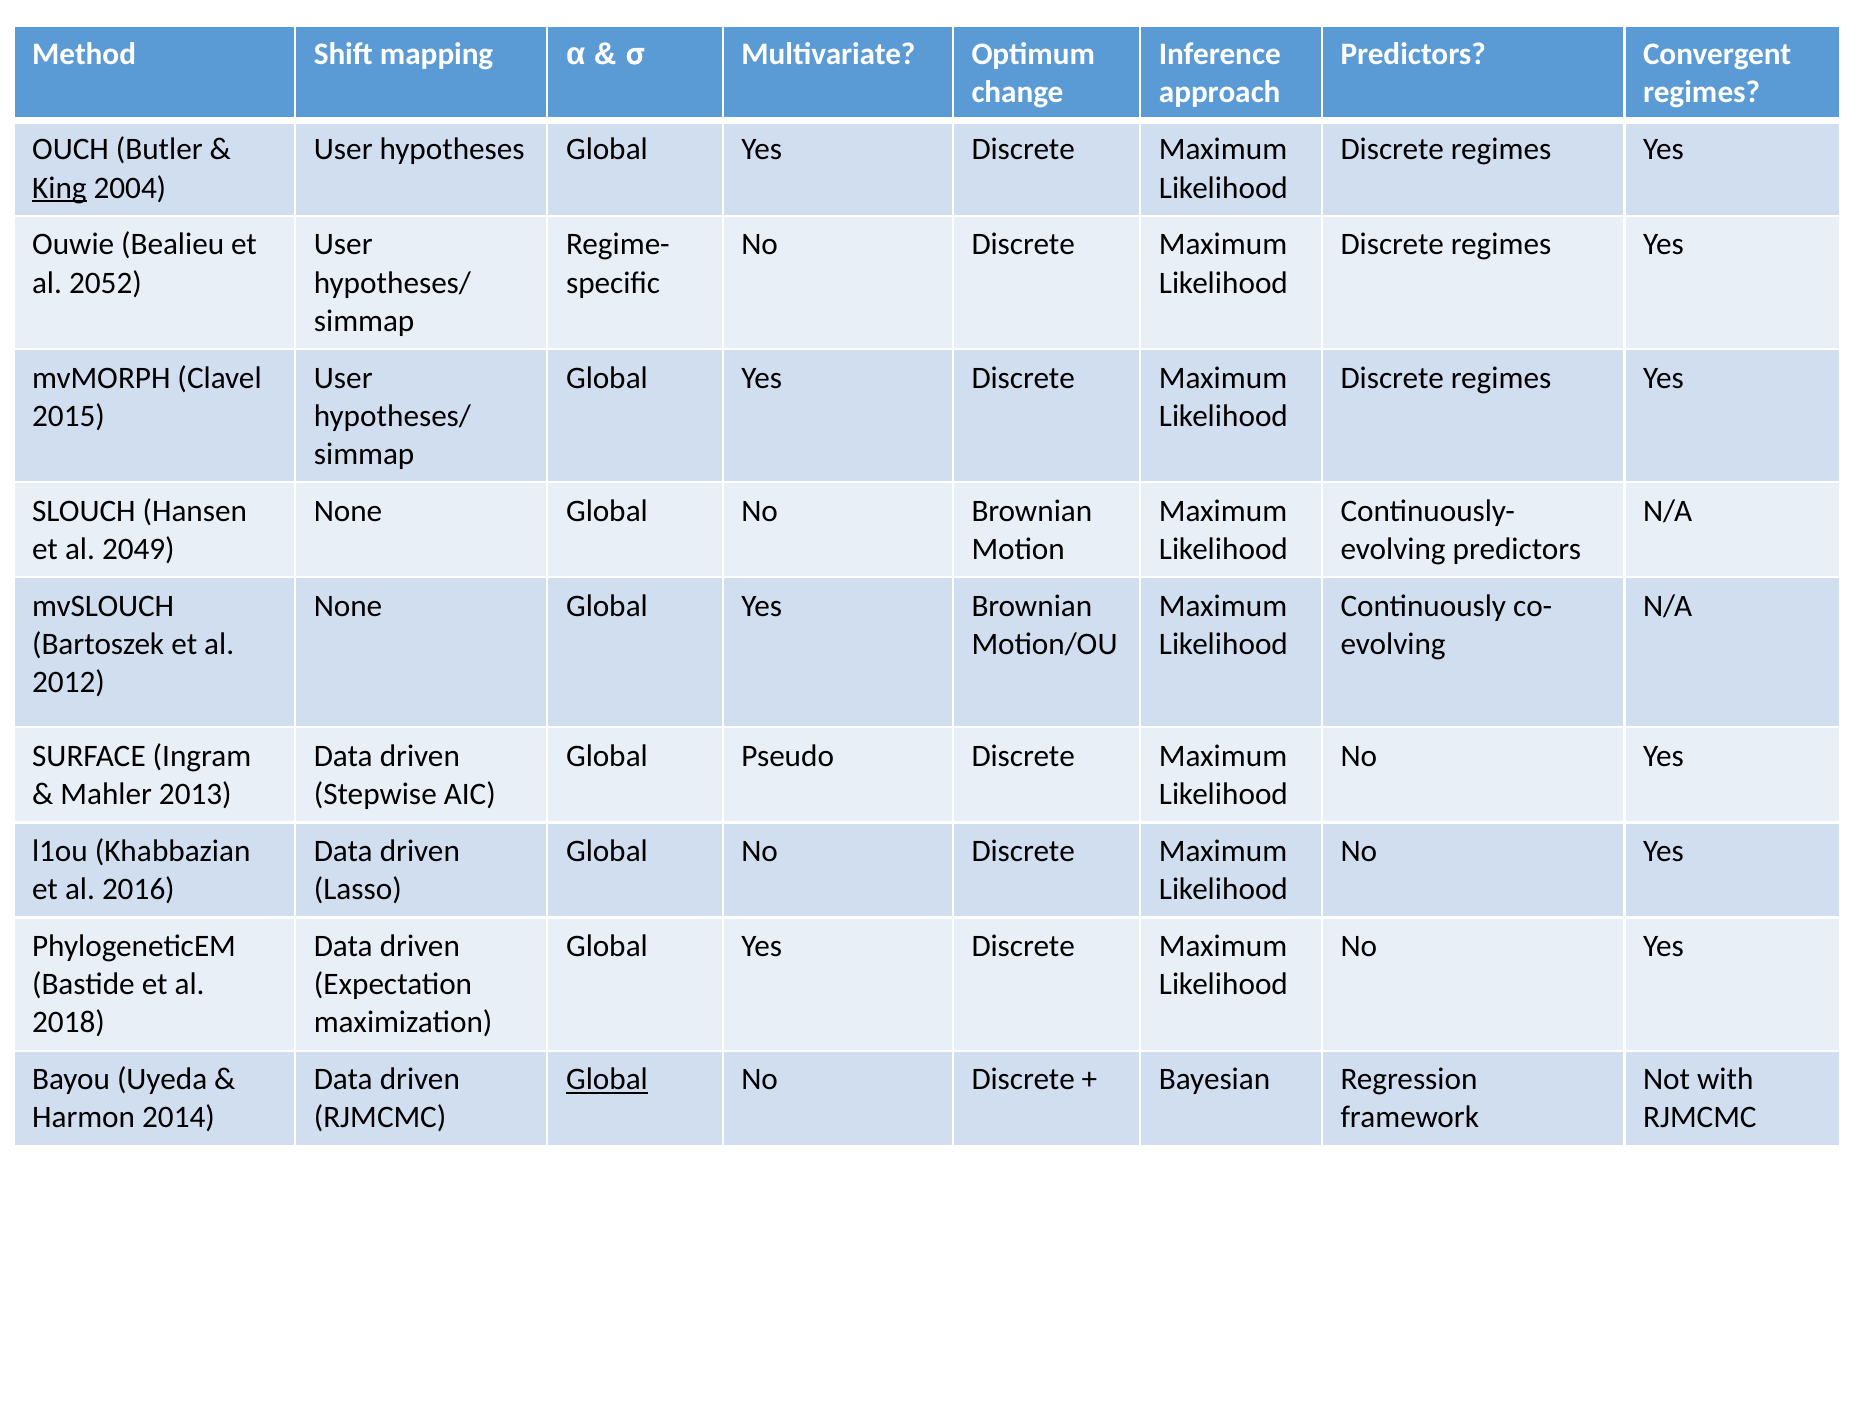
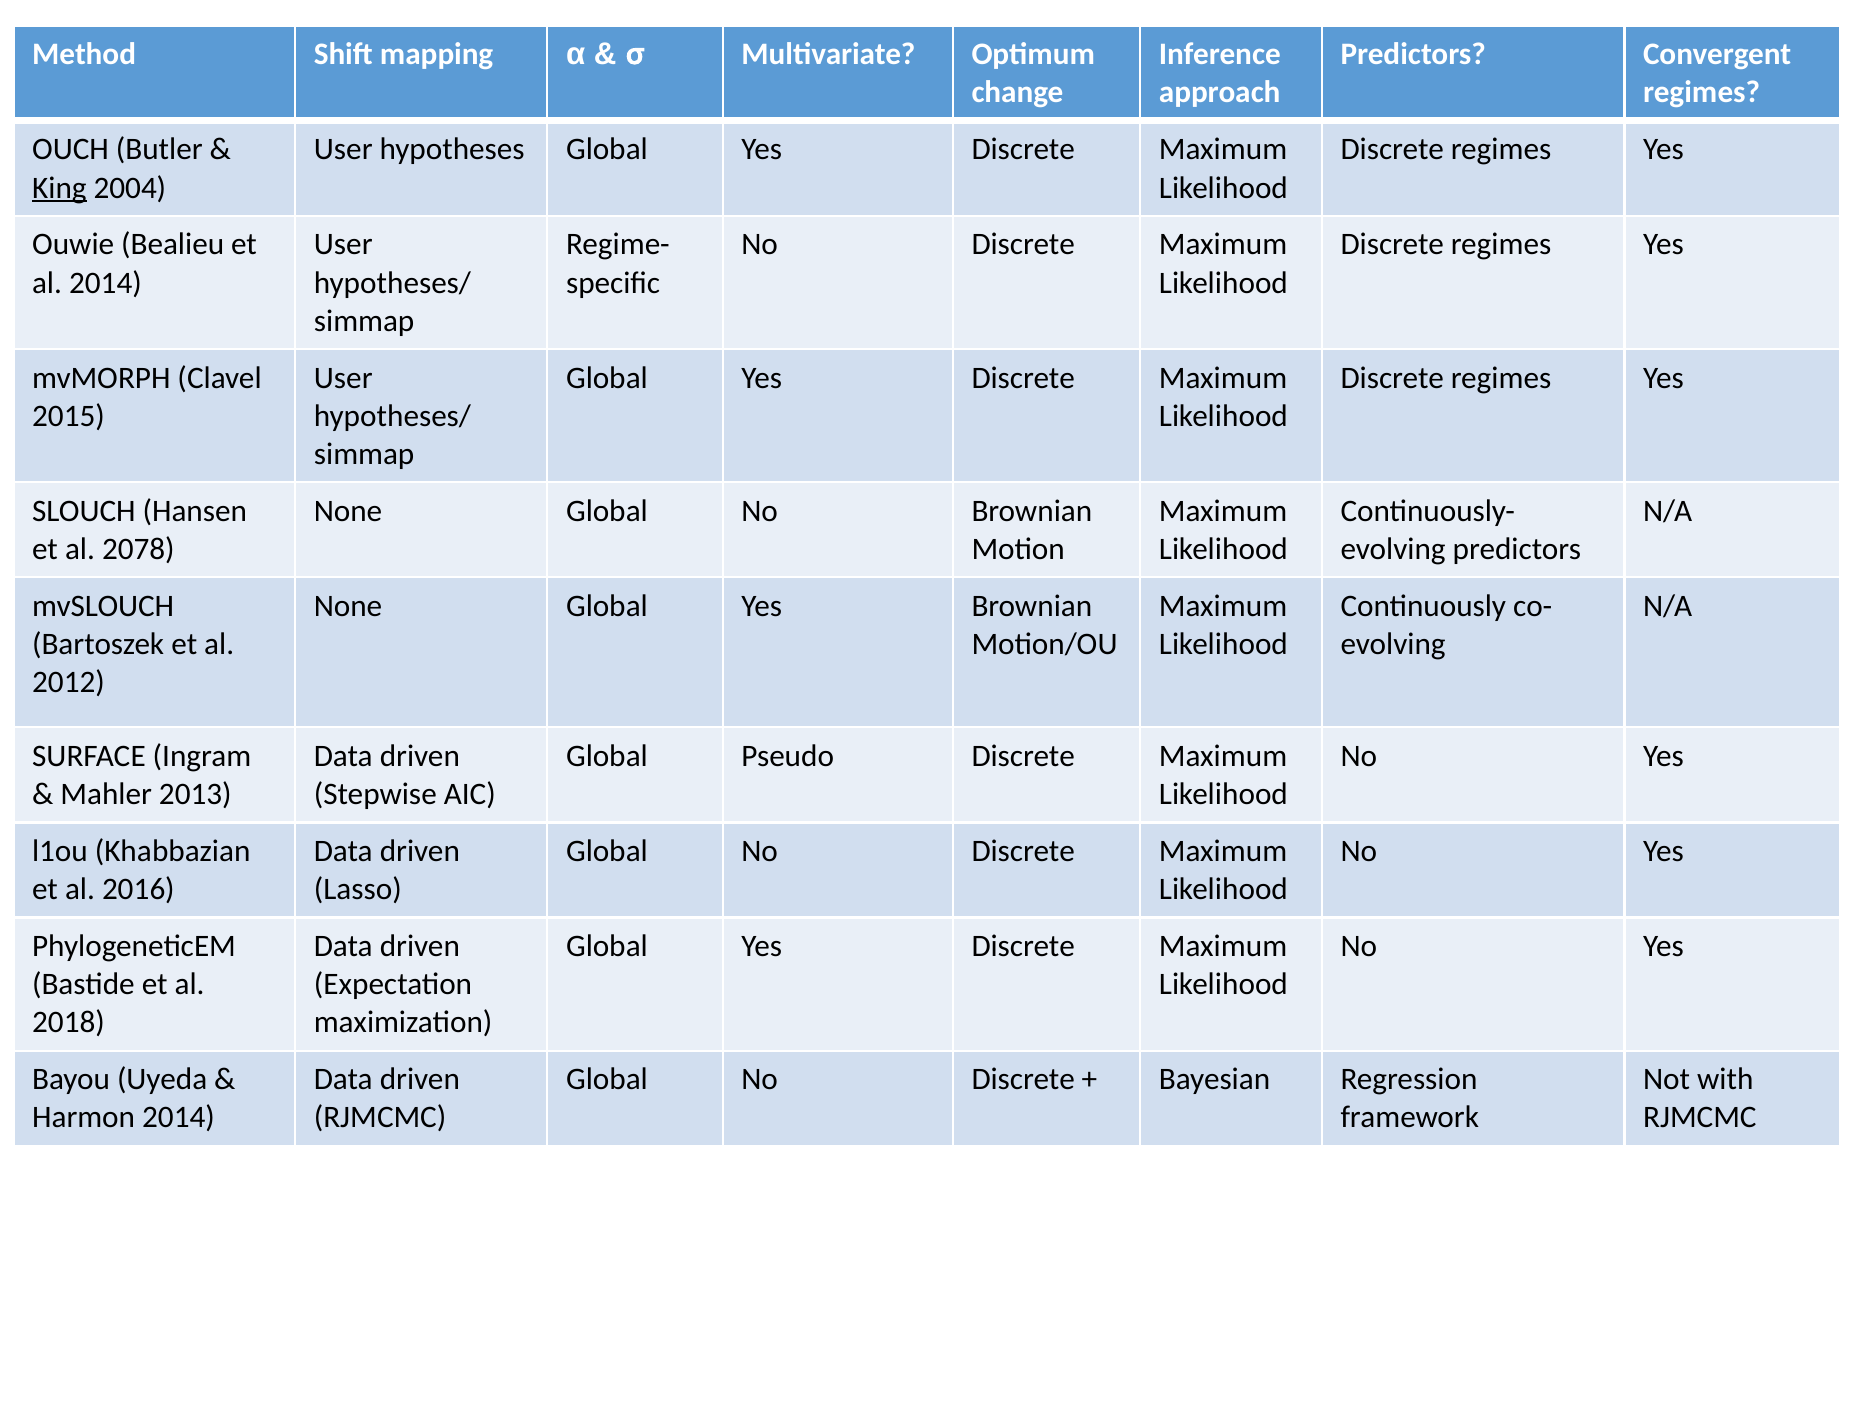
al 2052: 2052 -> 2014
2049: 2049 -> 2078
Global at (607, 1079) underline: present -> none
